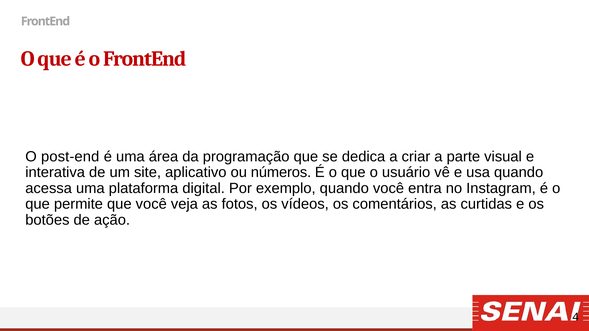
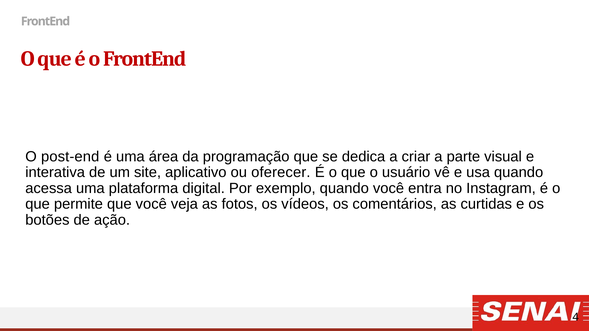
números: números -> oferecer
